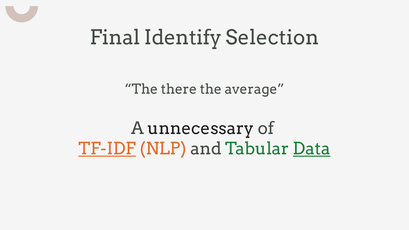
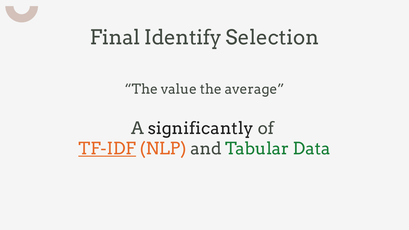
there: there -> value
unnecessary: unnecessary -> significantly
Data underline: present -> none
